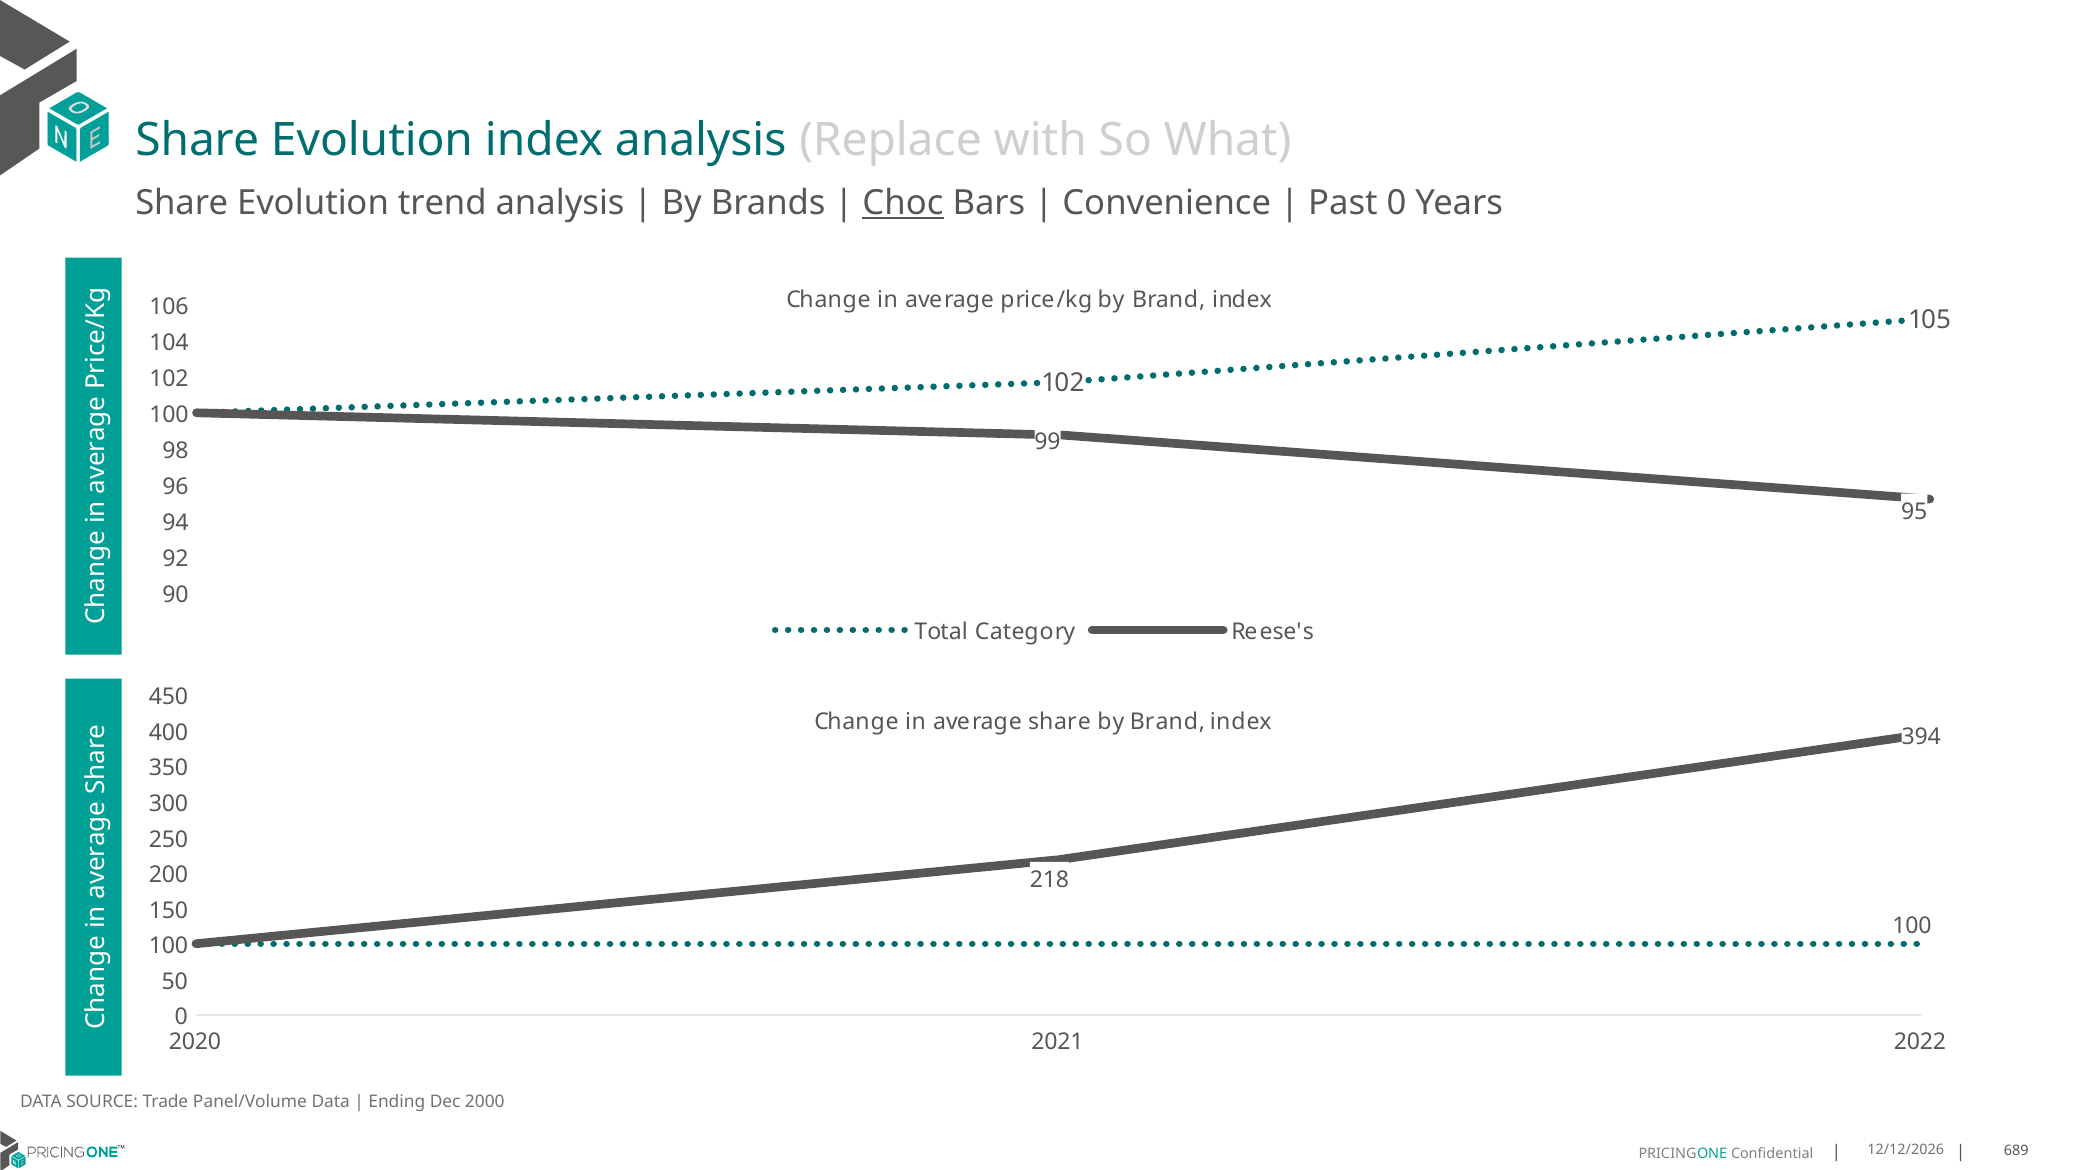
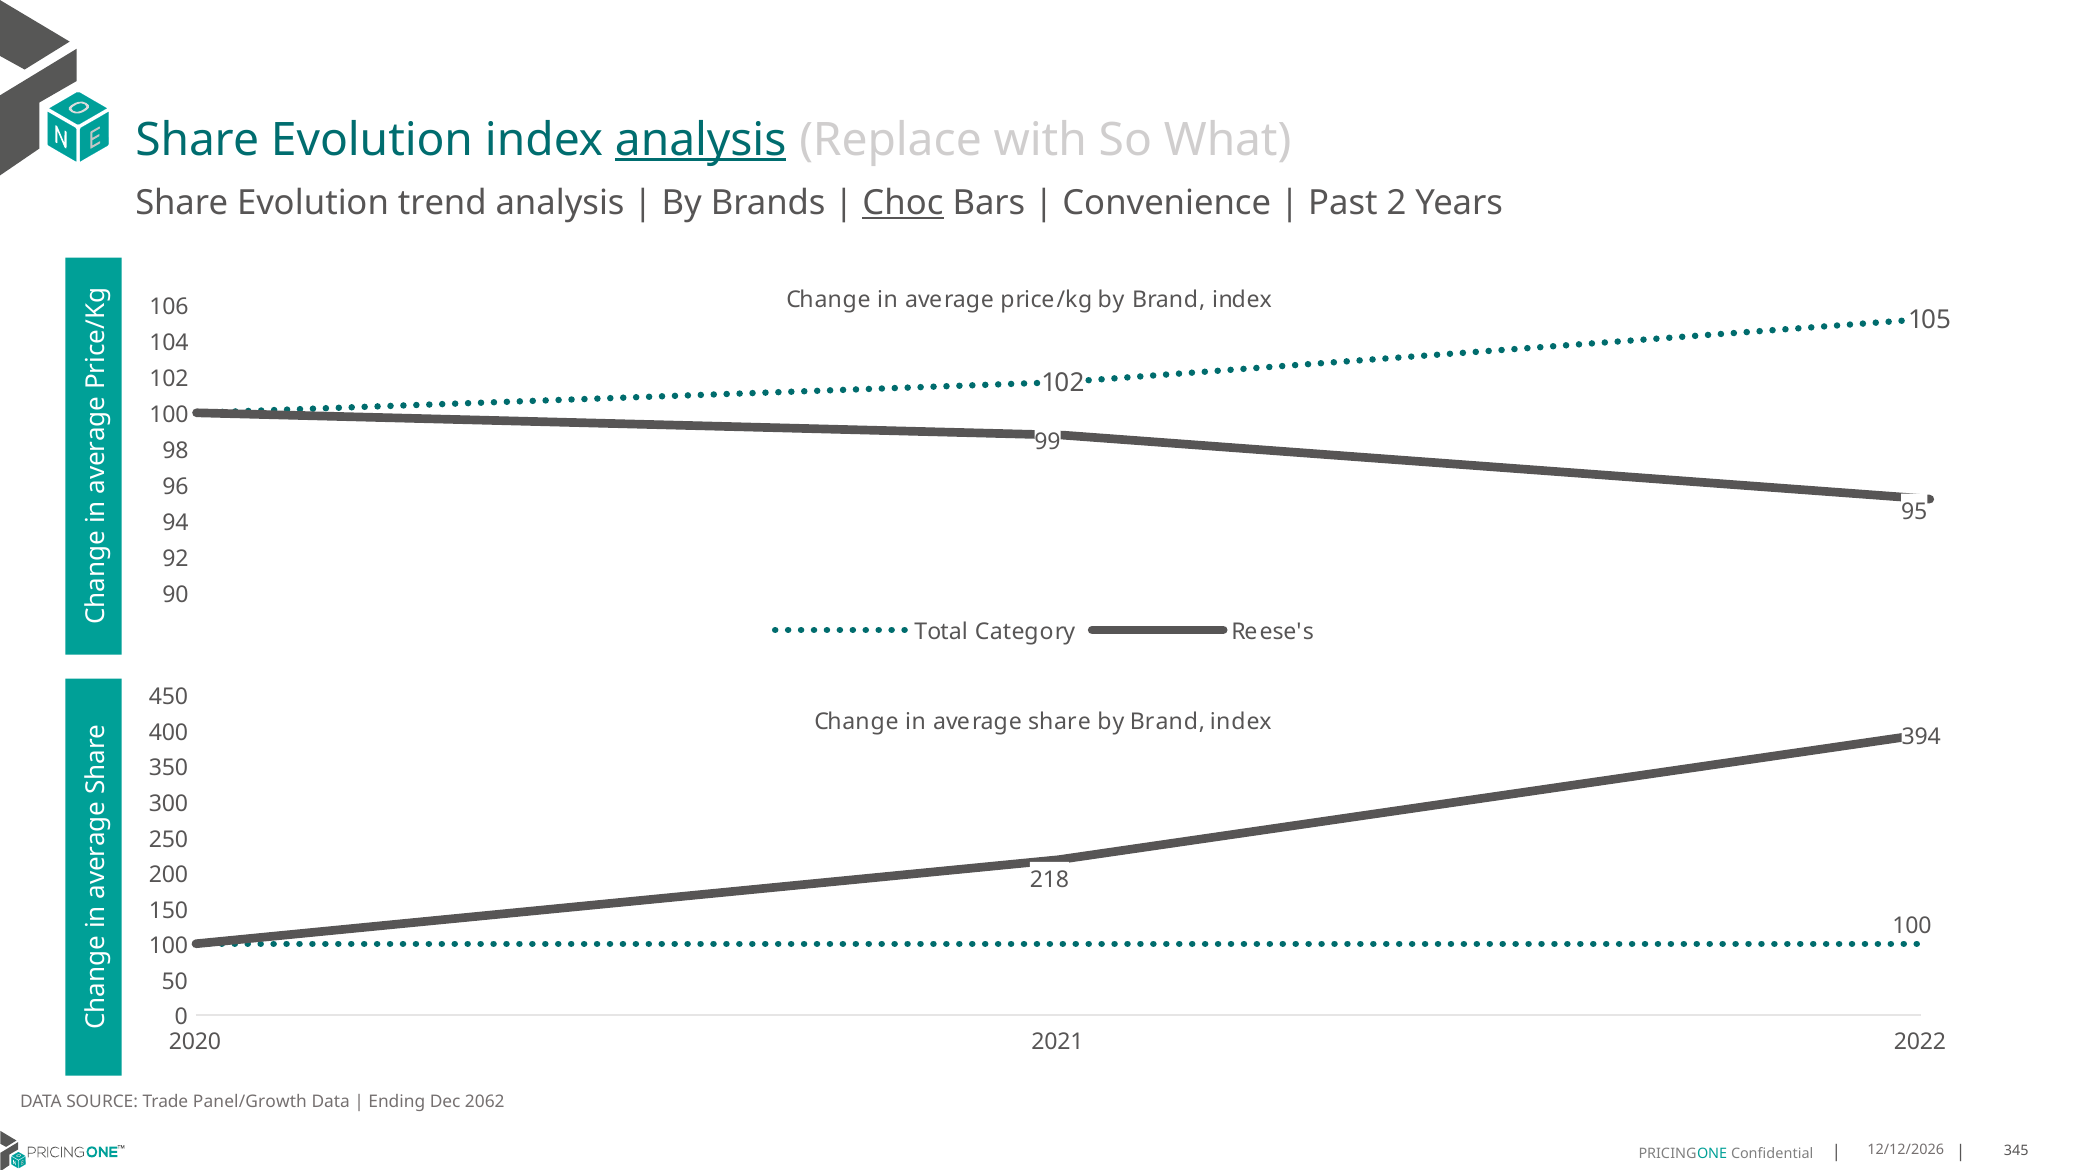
analysis at (701, 140) underline: none -> present
Past 0: 0 -> 2
Panel/Volume: Panel/Volume -> Panel/Growth
2000: 2000 -> 2062
689: 689 -> 345
